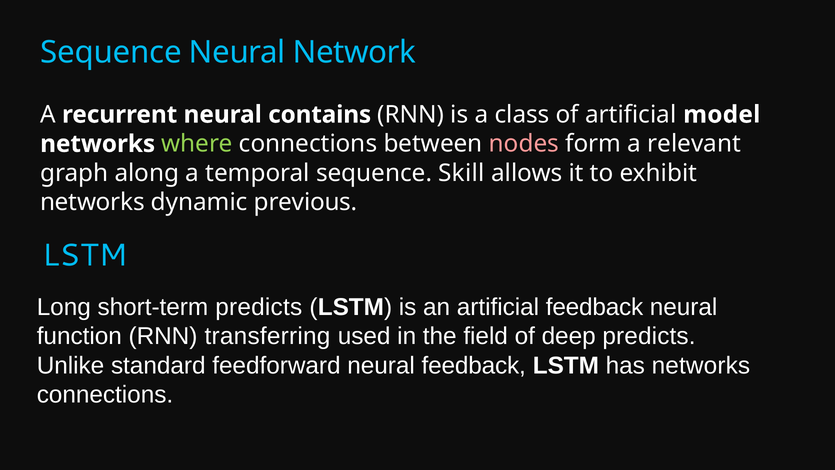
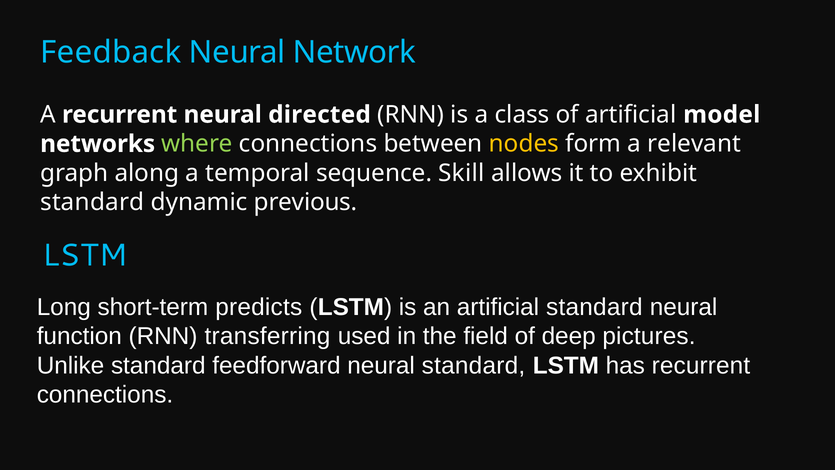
Sequence at (111, 52): Sequence -> Feedback
contains: contains -> directed
nodes colour: pink -> yellow
networks at (92, 202): networks -> standard
artificial feedback: feedback -> standard
deep predicts: predicts -> pictures
neural feedback: feedback -> standard
has networks: networks -> recurrent
